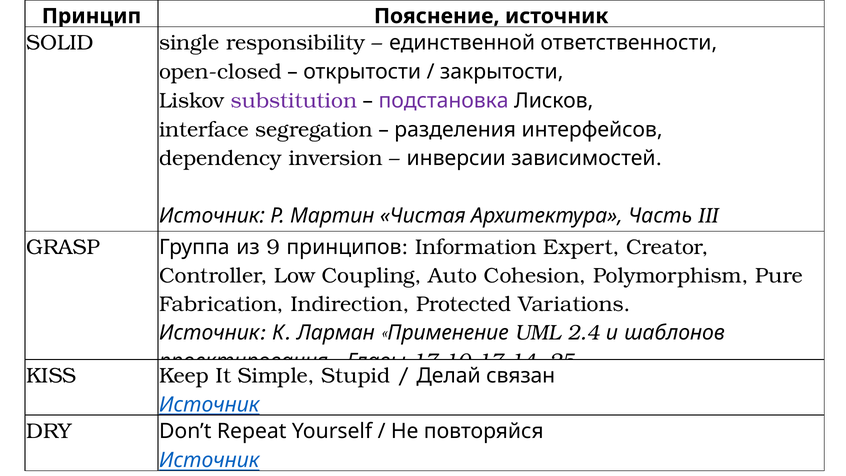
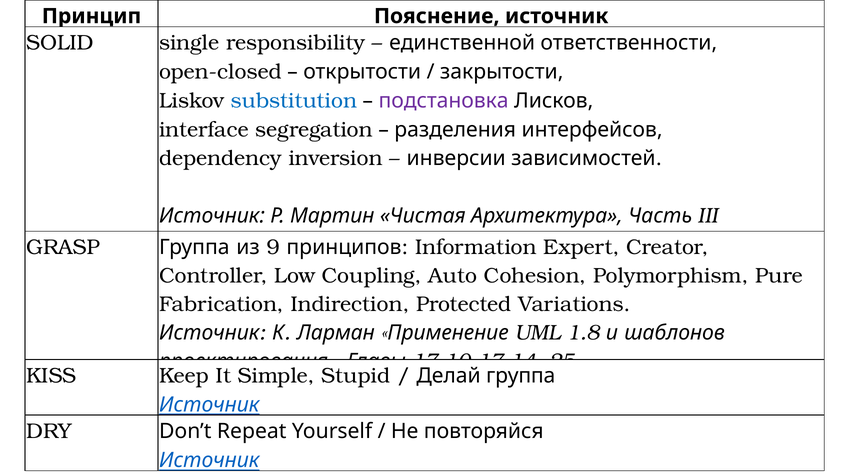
substitution colour: purple -> blue
2.4: 2.4 -> 1.8
Делай связан: связан -> группа
